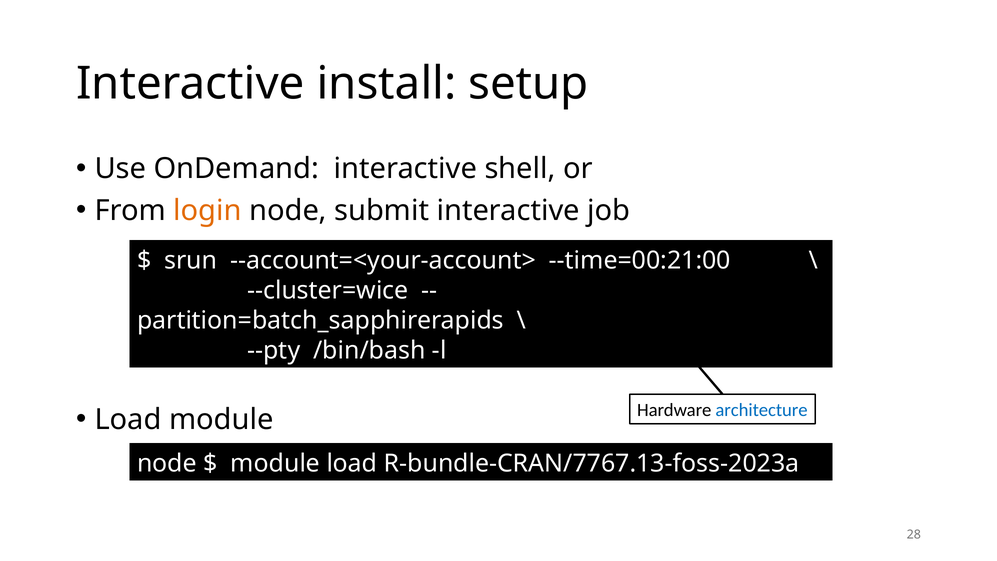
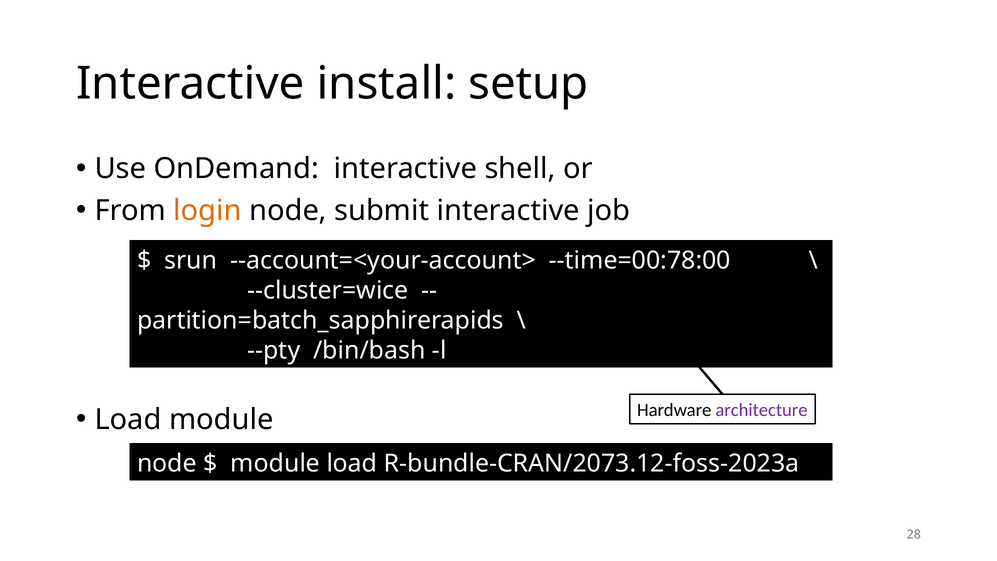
--time=00:21:00: --time=00:21:00 -> --time=00:78:00
architecture colour: blue -> purple
R-bundle-CRAN/7767.13-foss-2023a: R-bundle-CRAN/7767.13-foss-2023a -> R-bundle-CRAN/2073.12-foss-2023a
